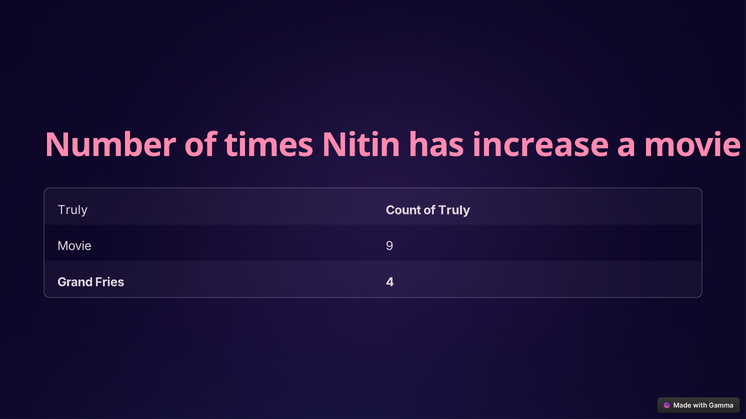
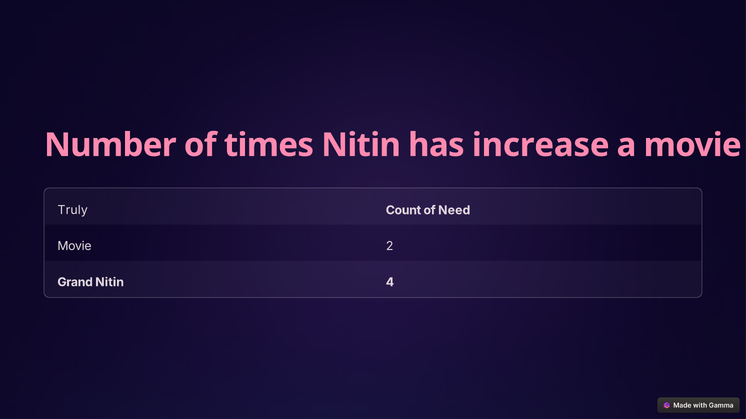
of Truly: Truly -> Need
9: 9 -> 2
Grand Fries: Fries -> Nitin
